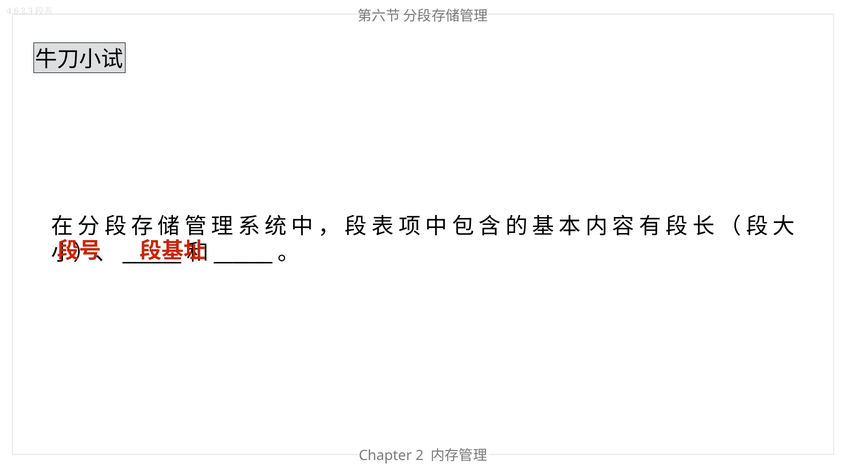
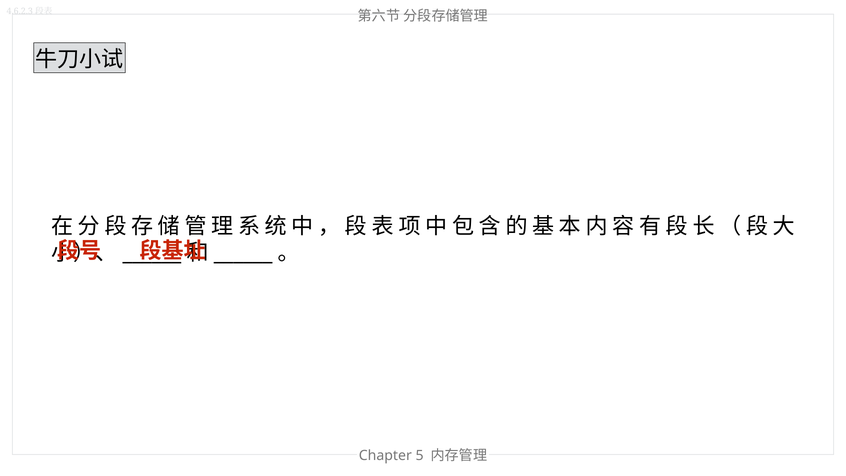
2: 2 -> 5
